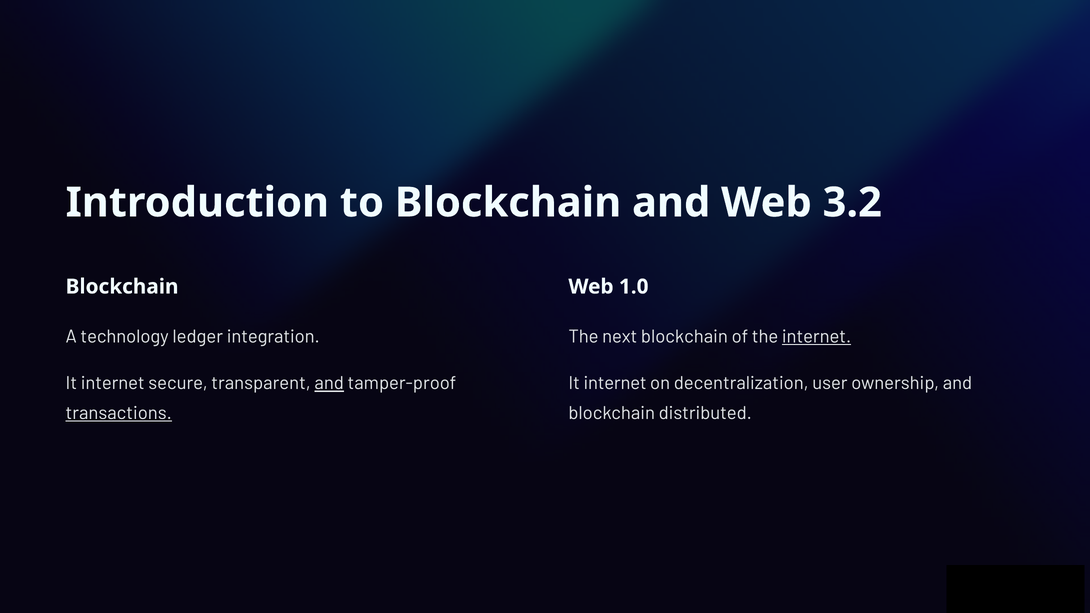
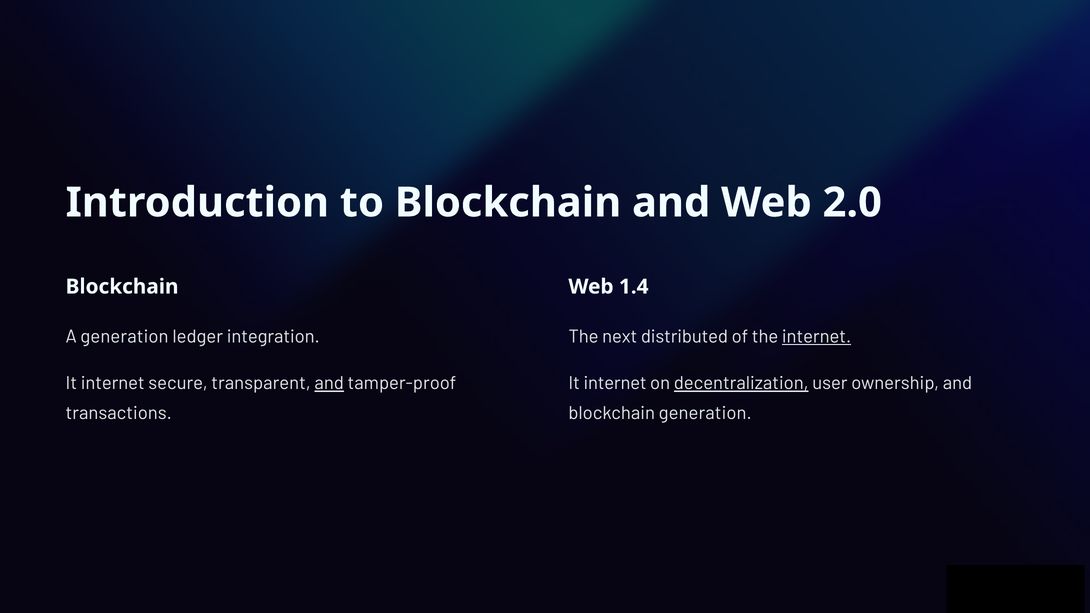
3.2: 3.2 -> 2.0
1.0: 1.0 -> 1.4
A technology: technology -> generation
next blockchain: blockchain -> distributed
decentralization underline: none -> present
transactions underline: present -> none
blockchain distributed: distributed -> generation
